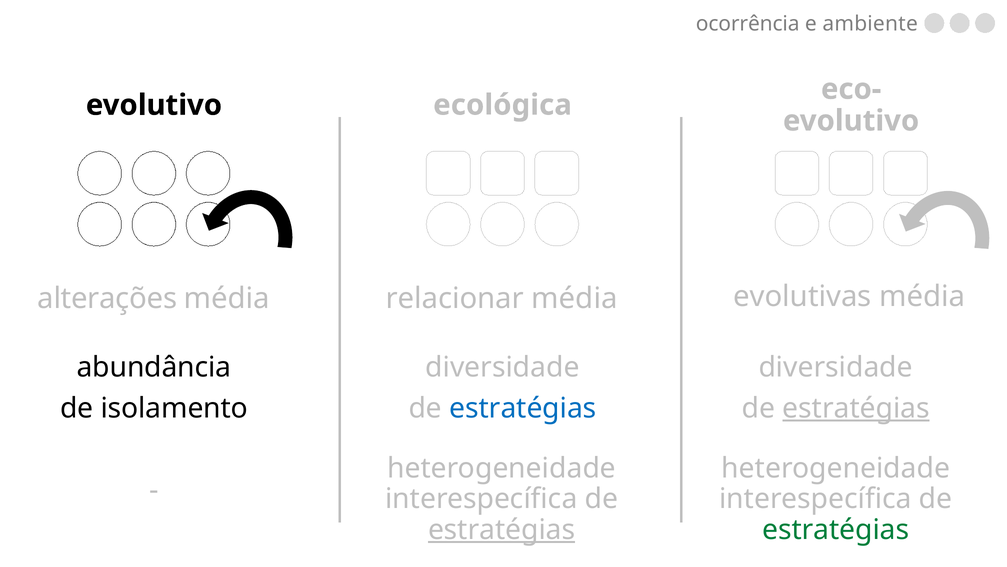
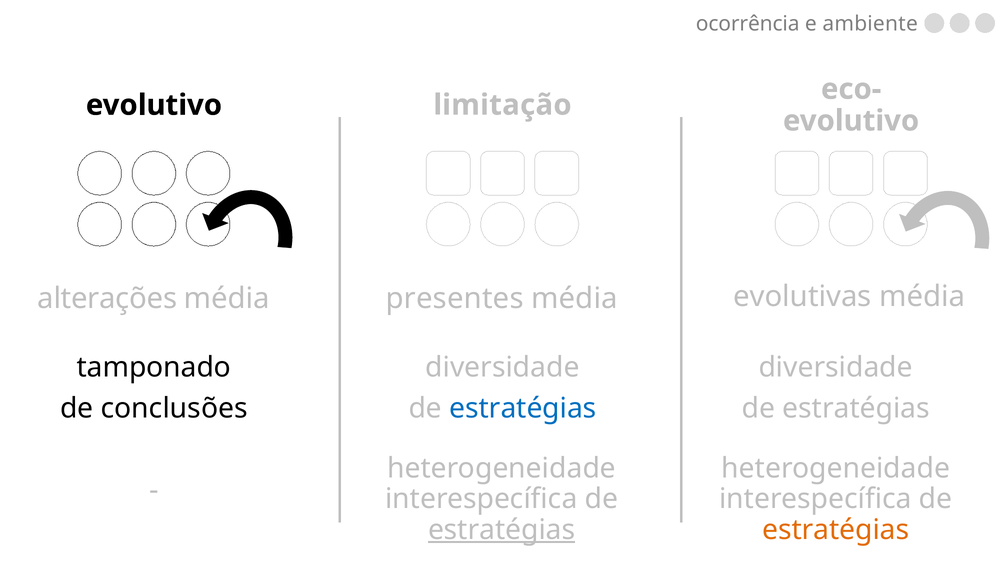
ecológica: ecológica -> limitação
relacionar: relacionar -> presentes
abundância: abundância -> tamponado
isolamento: isolamento -> conclusões
estratégias at (856, 408) underline: present -> none
estratégias at (836, 529) colour: green -> orange
